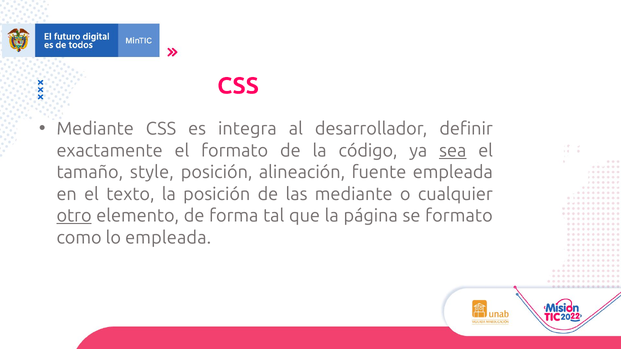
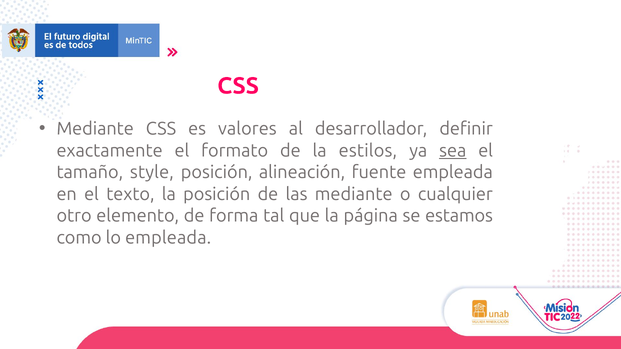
integra: integra -> valores
código: código -> estilos
otro underline: present -> none
se formato: formato -> estamos
